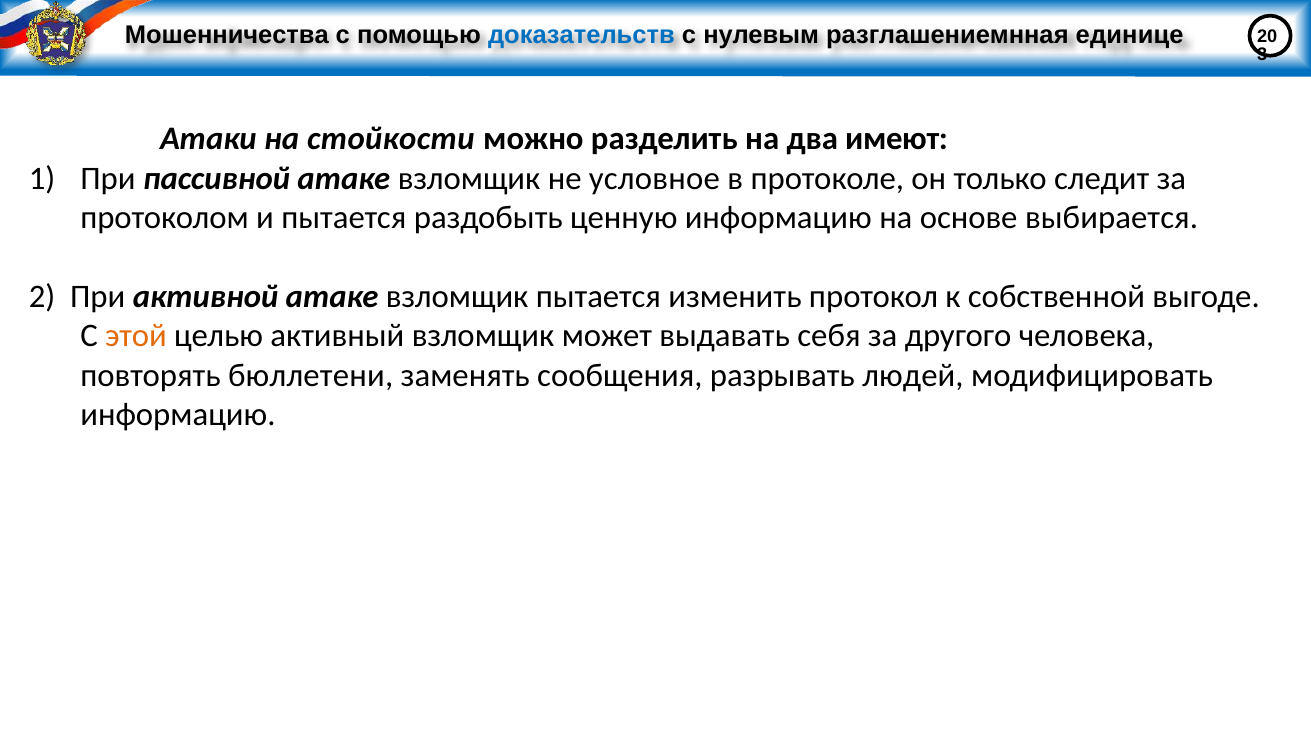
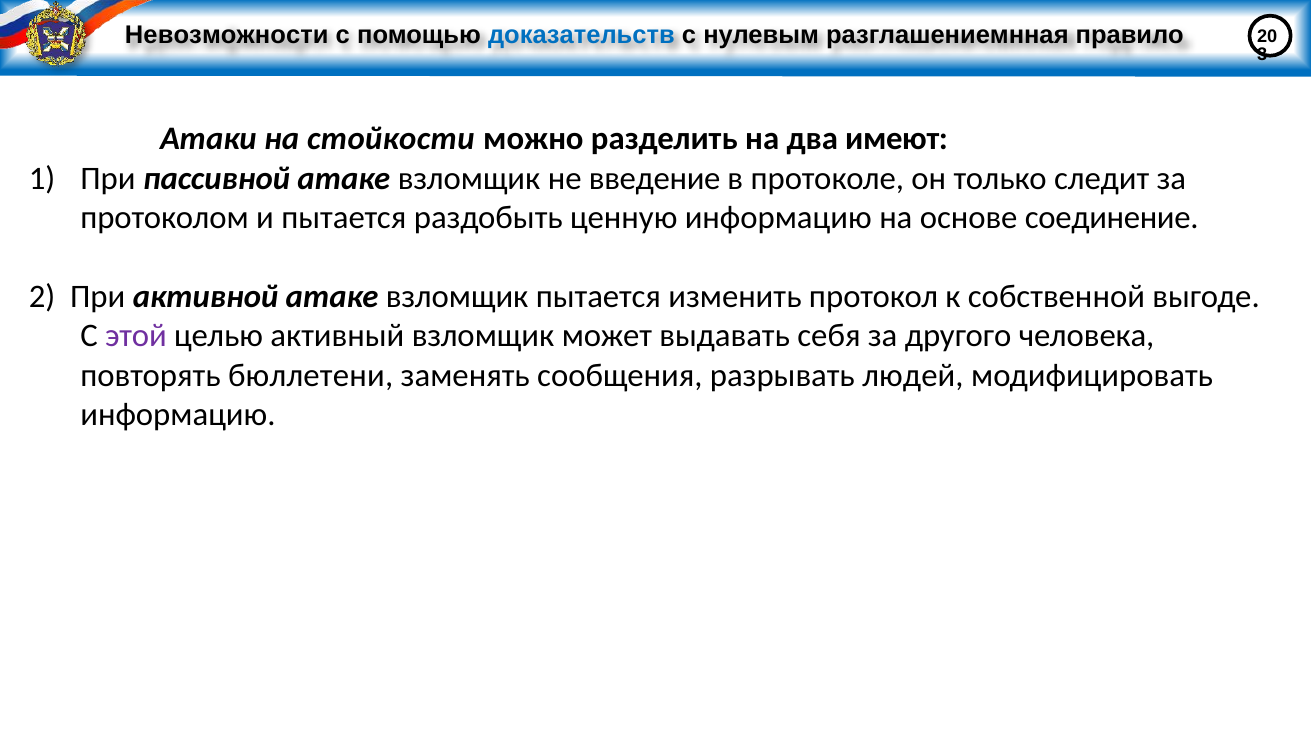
Мошенничества: Мошенничества -> Невозможности
единице: единице -> правило
условное: условное -> введение
выбирается: выбирается -> соединение
этой colour: orange -> purple
